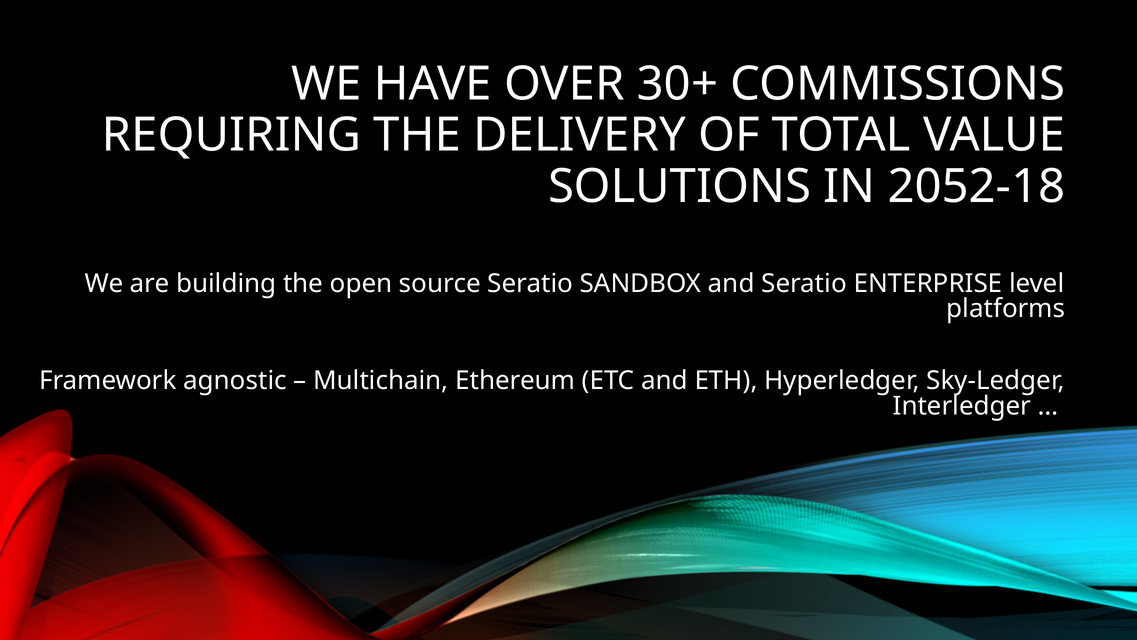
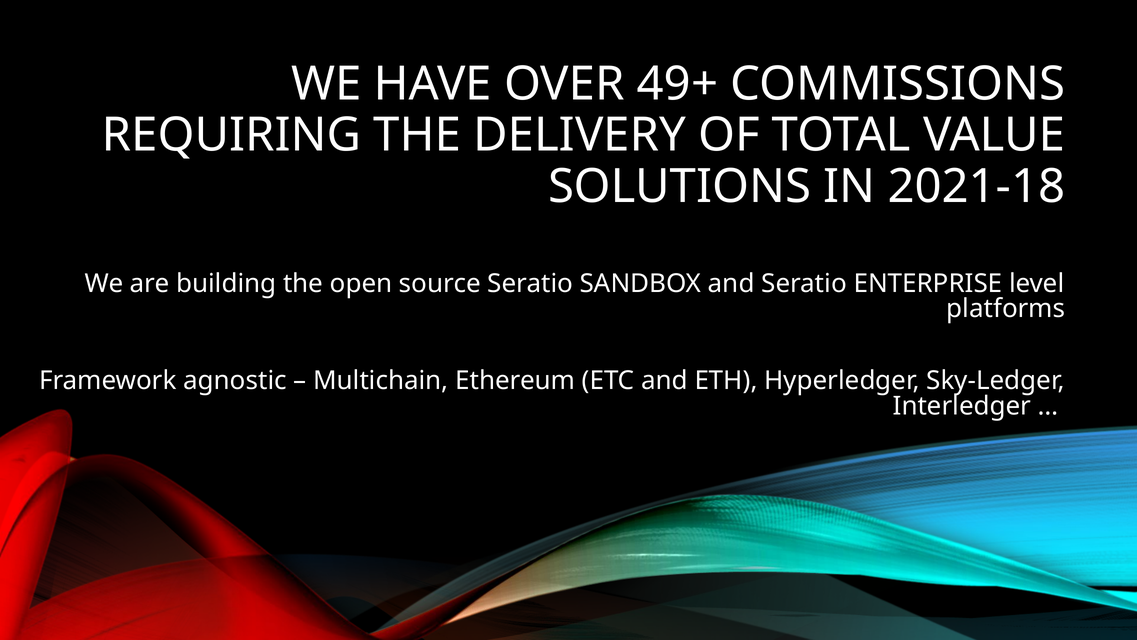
30+: 30+ -> 49+
2052-18: 2052-18 -> 2021-18
